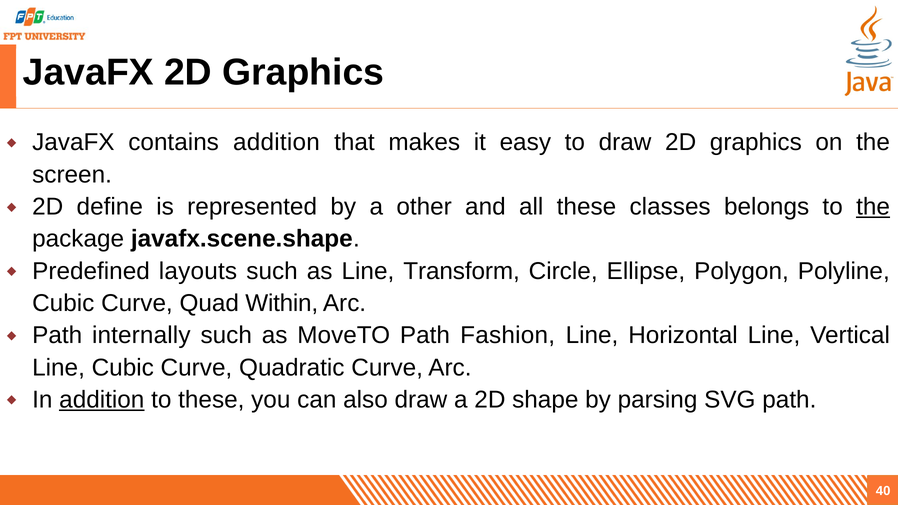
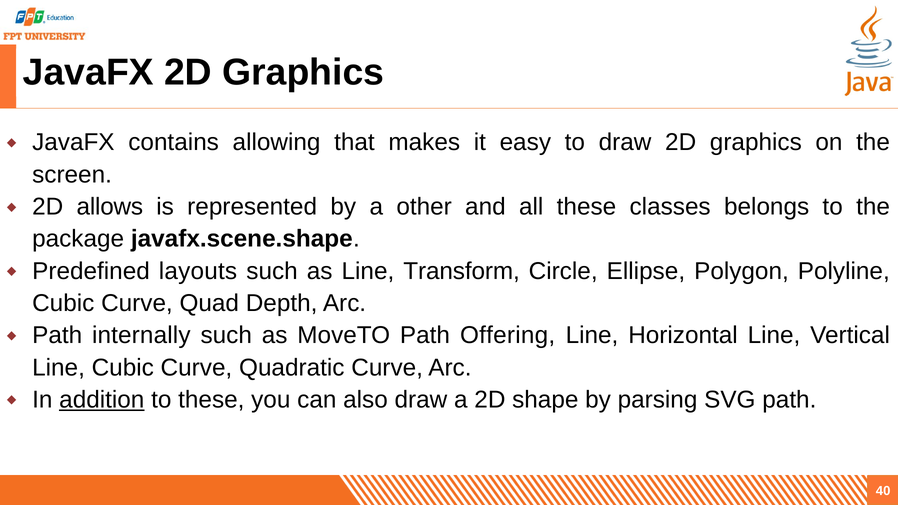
contains addition: addition -> allowing
define: define -> allows
the at (873, 207) underline: present -> none
Within: Within -> Depth
Fashion: Fashion -> Offering
